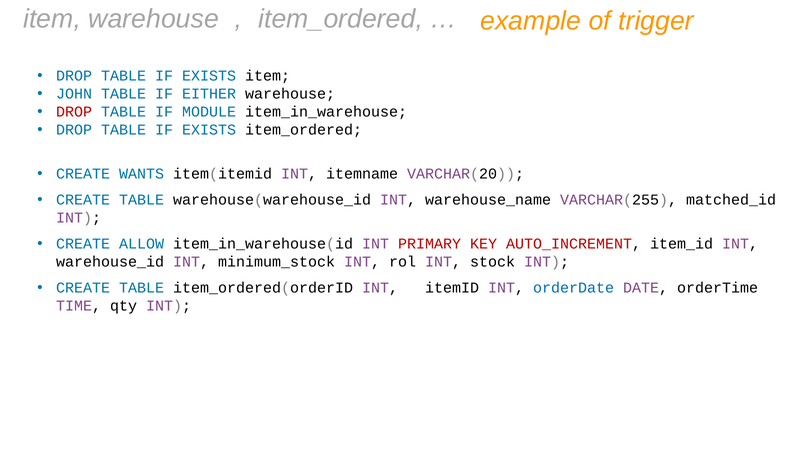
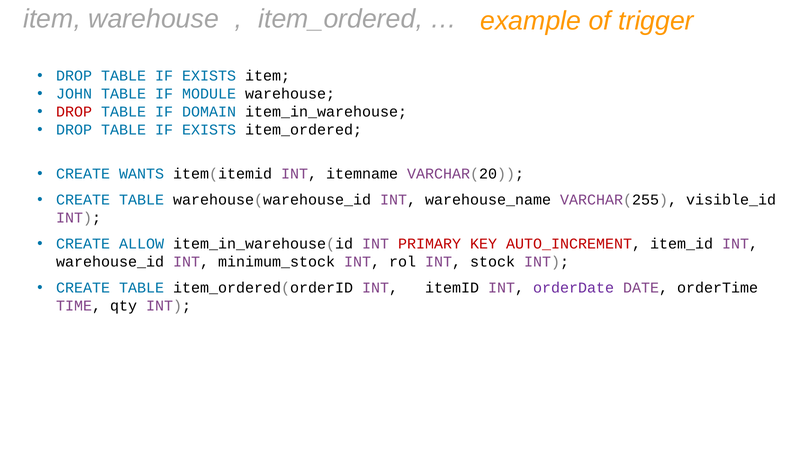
EITHER: EITHER -> MODULE
MODULE: MODULE -> DOMAIN
matched_id: matched_id -> visible_id
orderDate colour: blue -> purple
